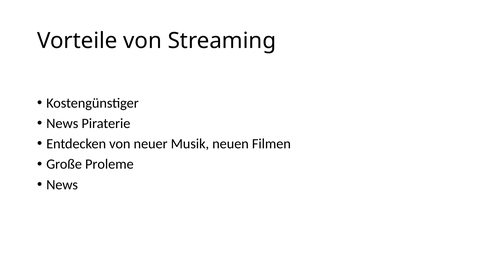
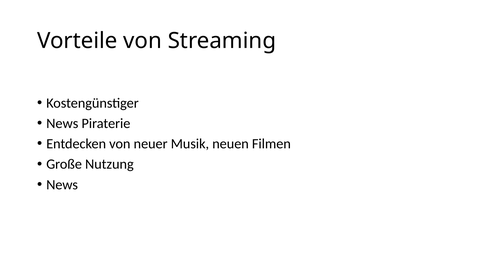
Proleme: Proleme -> Nutzung
